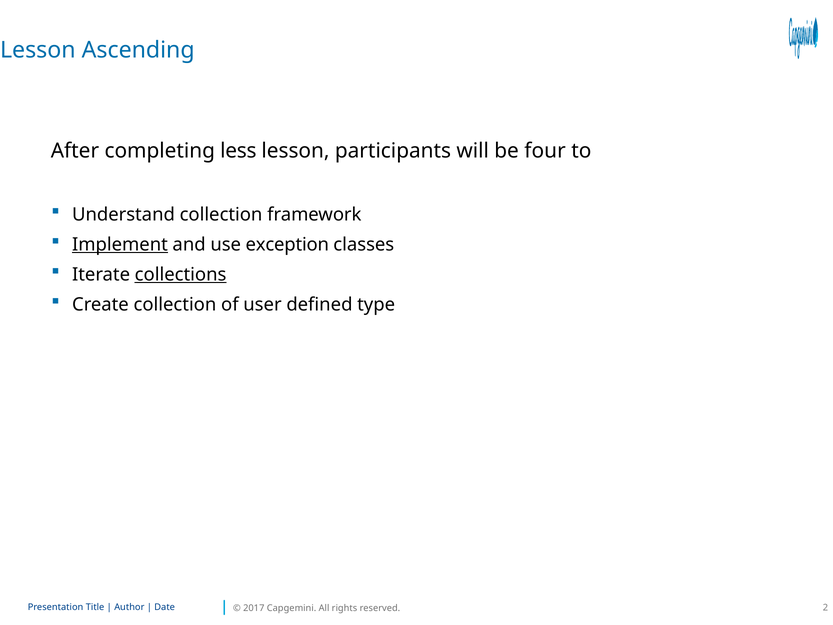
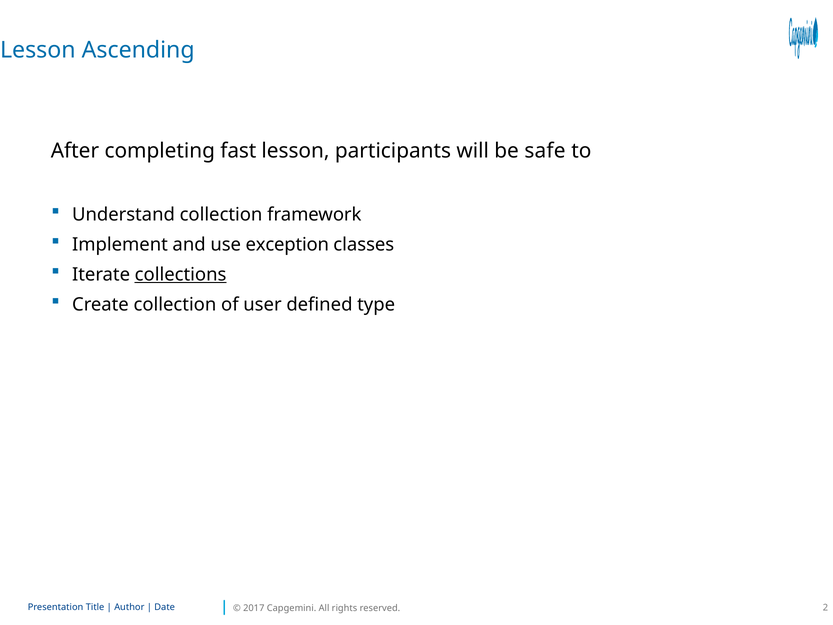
less: less -> fast
four: four -> safe
Implement underline: present -> none
